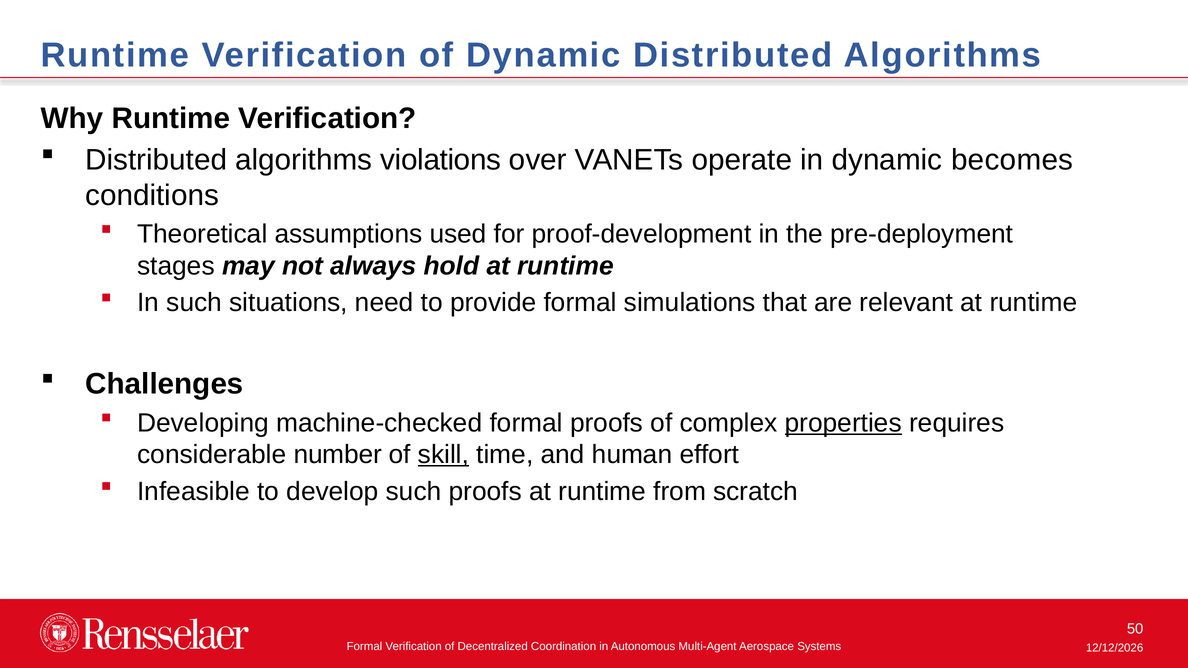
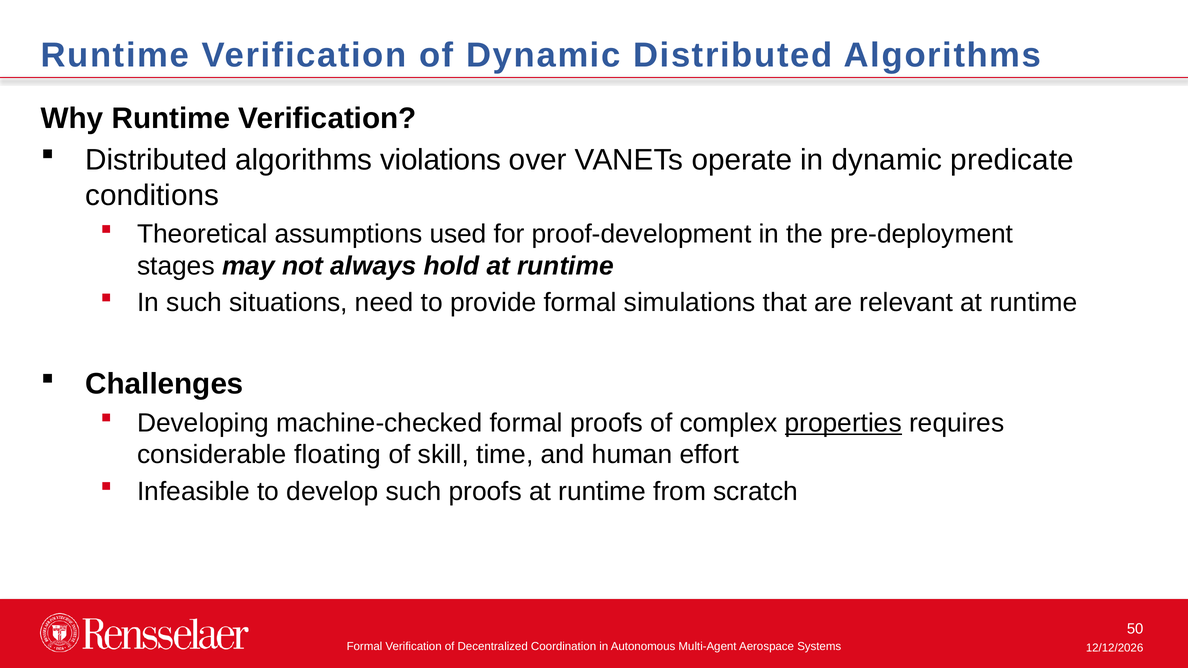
becomes: becomes -> predicate
number: number -> floating
skill underline: present -> none
